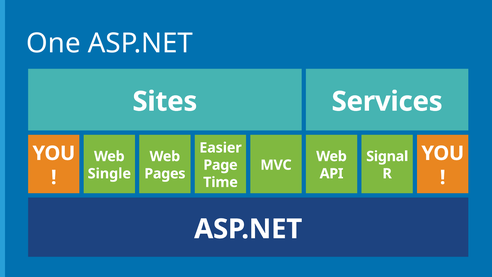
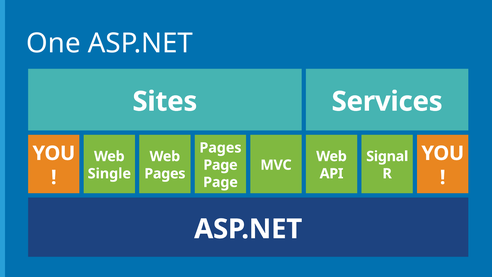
Easier at (221, 148): Easier -> Pages
Time at (221, 182): Time -> Page
